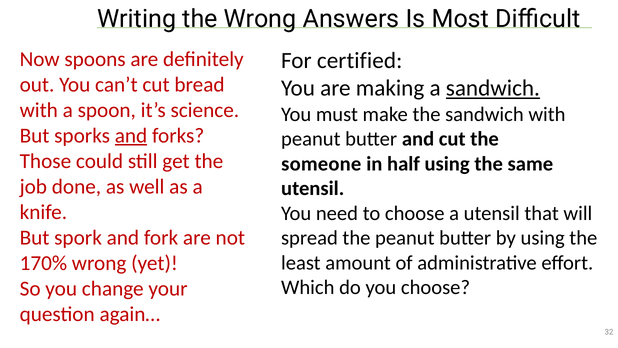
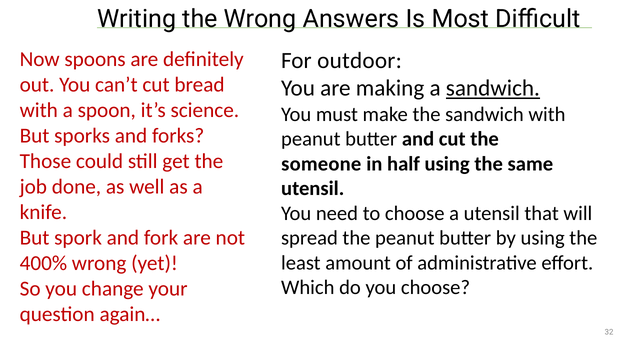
certified: certified -> outdoor
and at (131, 136) underline: present -> none
170%: 170% -> 400%
